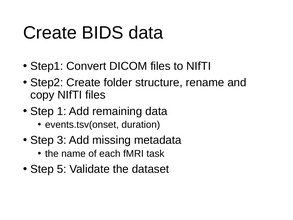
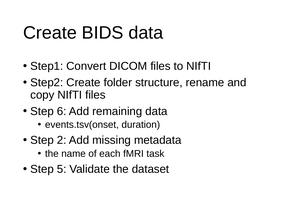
1: 1 -> 6
3: 3 -> 2
